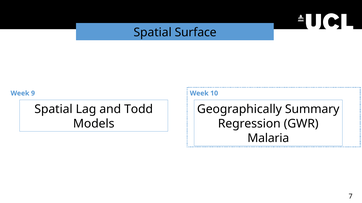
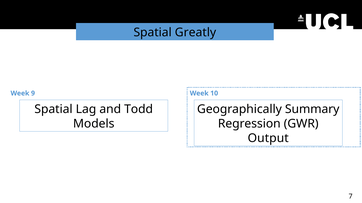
Surface: Surface -> Greatly
Malaria: Malaria -> Output
